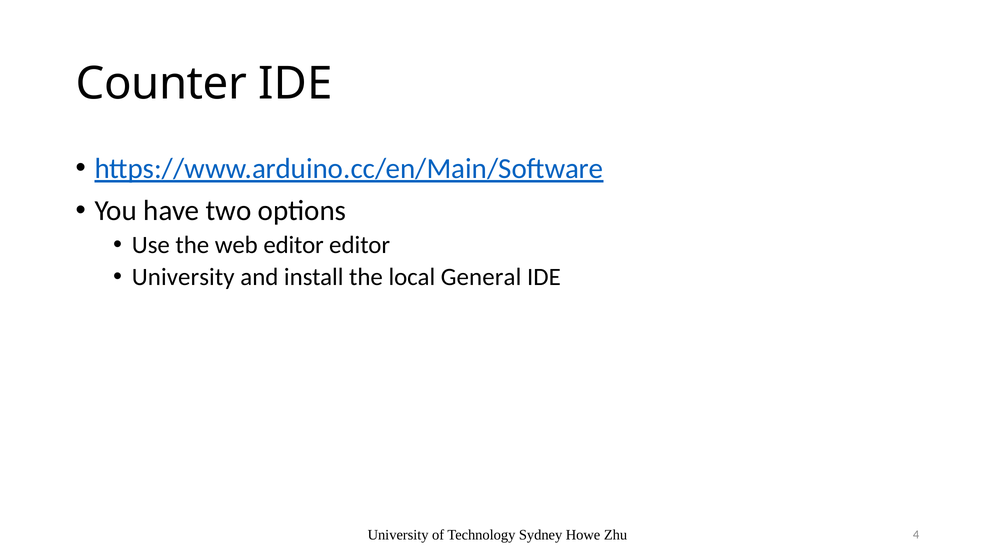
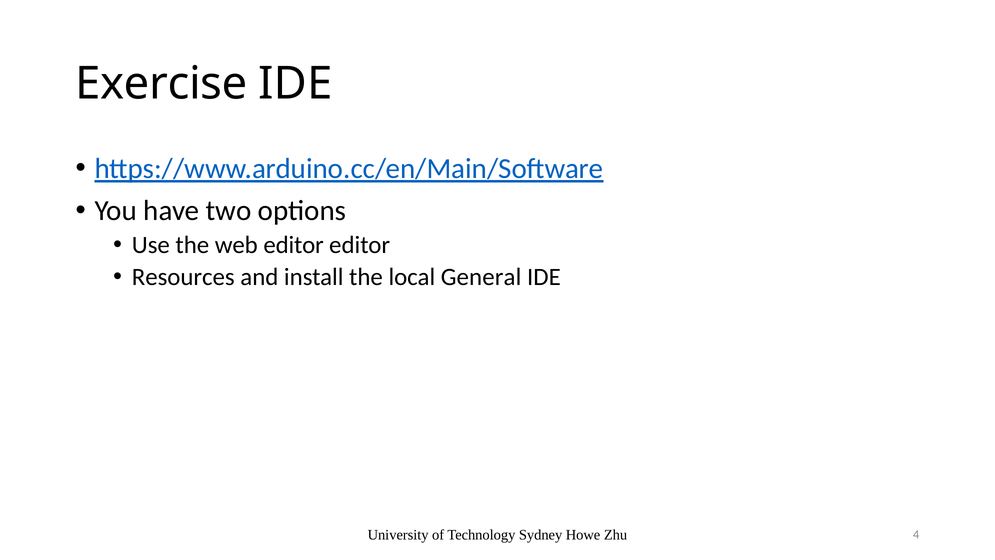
Counter: Counter -> Exercise
University at (183, 277): University -> Resources
